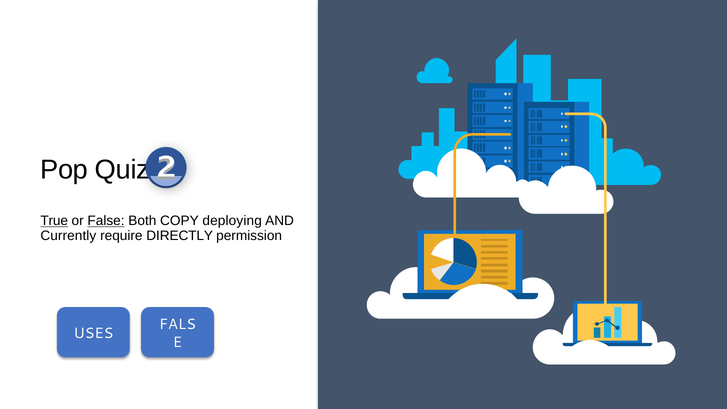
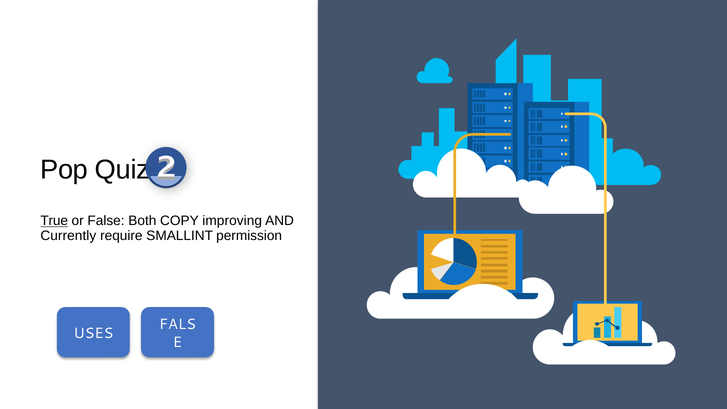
False underline: present -> none
deploying: deploying -> improving
DIRECTLY: DIRECTLY -> SMALLINT
